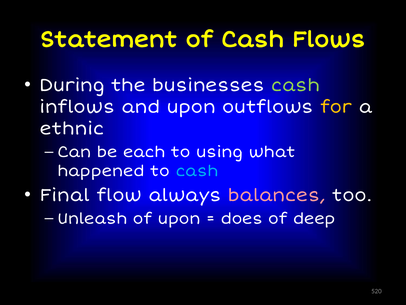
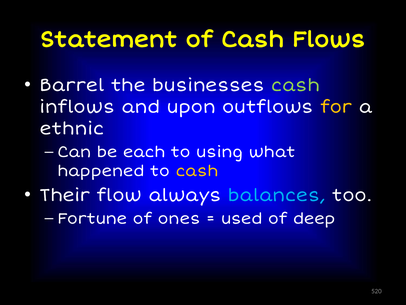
During: During -> Barrel
cash at (197, 171) colour: light blue -> yellow
Final: Final -> Their
balances colour: pink -> light blue
Unleash: Unleash -> Fortune
of upon: upon -> ones
does: does -> used
